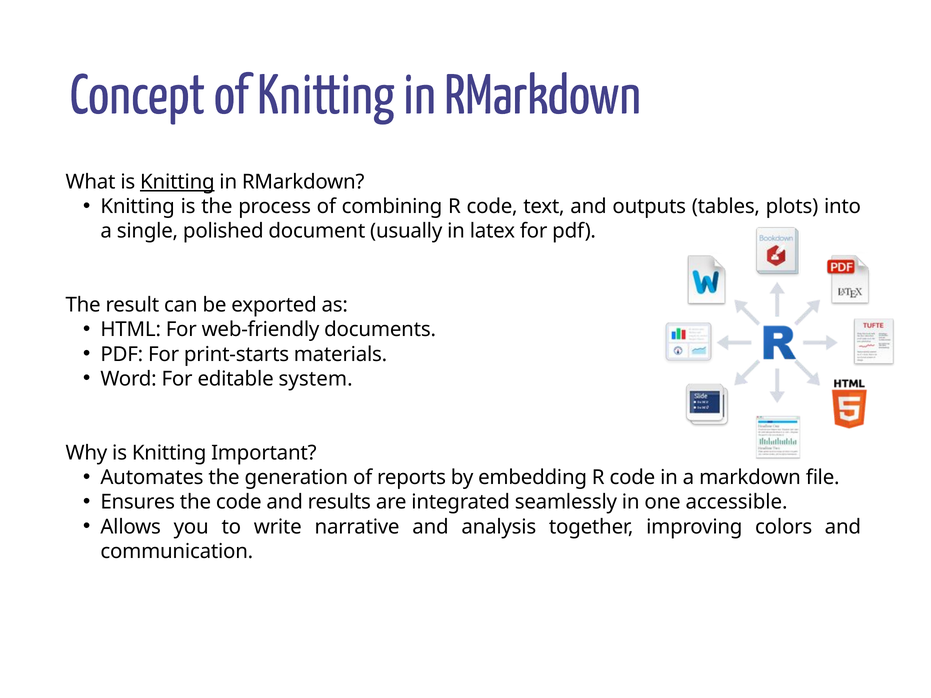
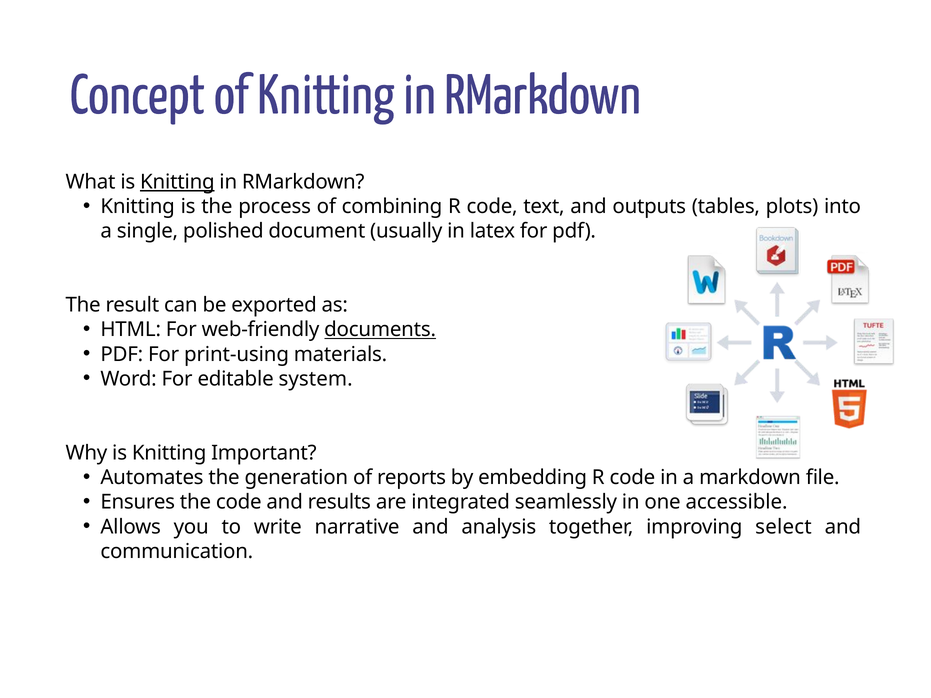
documents underline: none -> present
print-starts: print-starts -> print-using
colors: colors -> select
